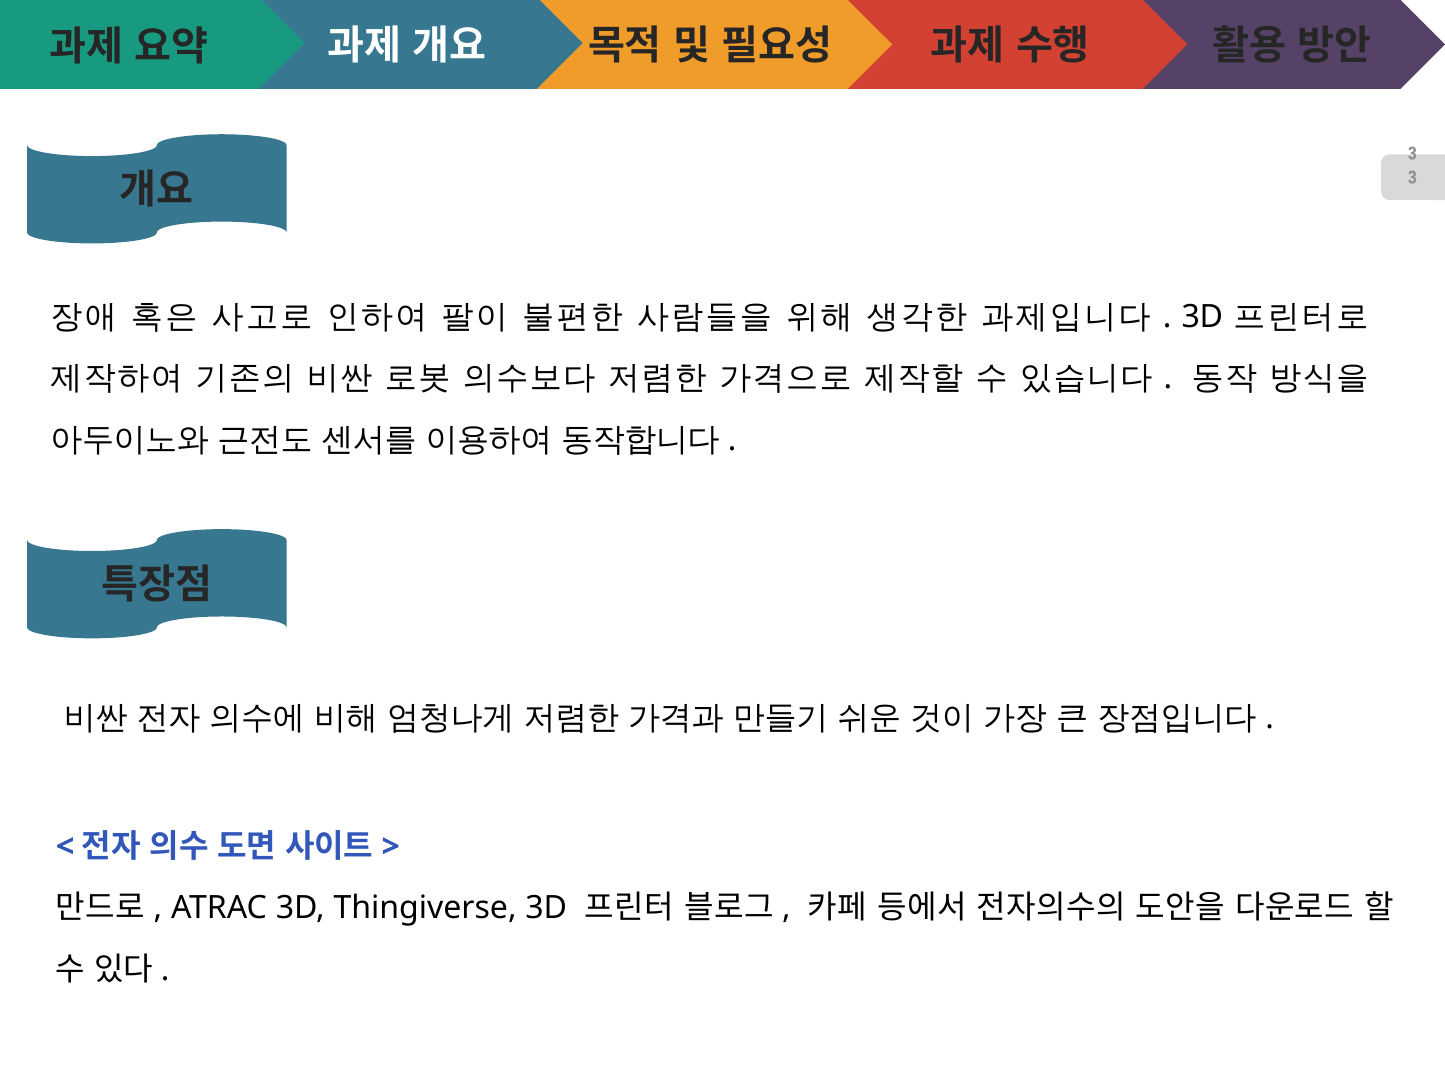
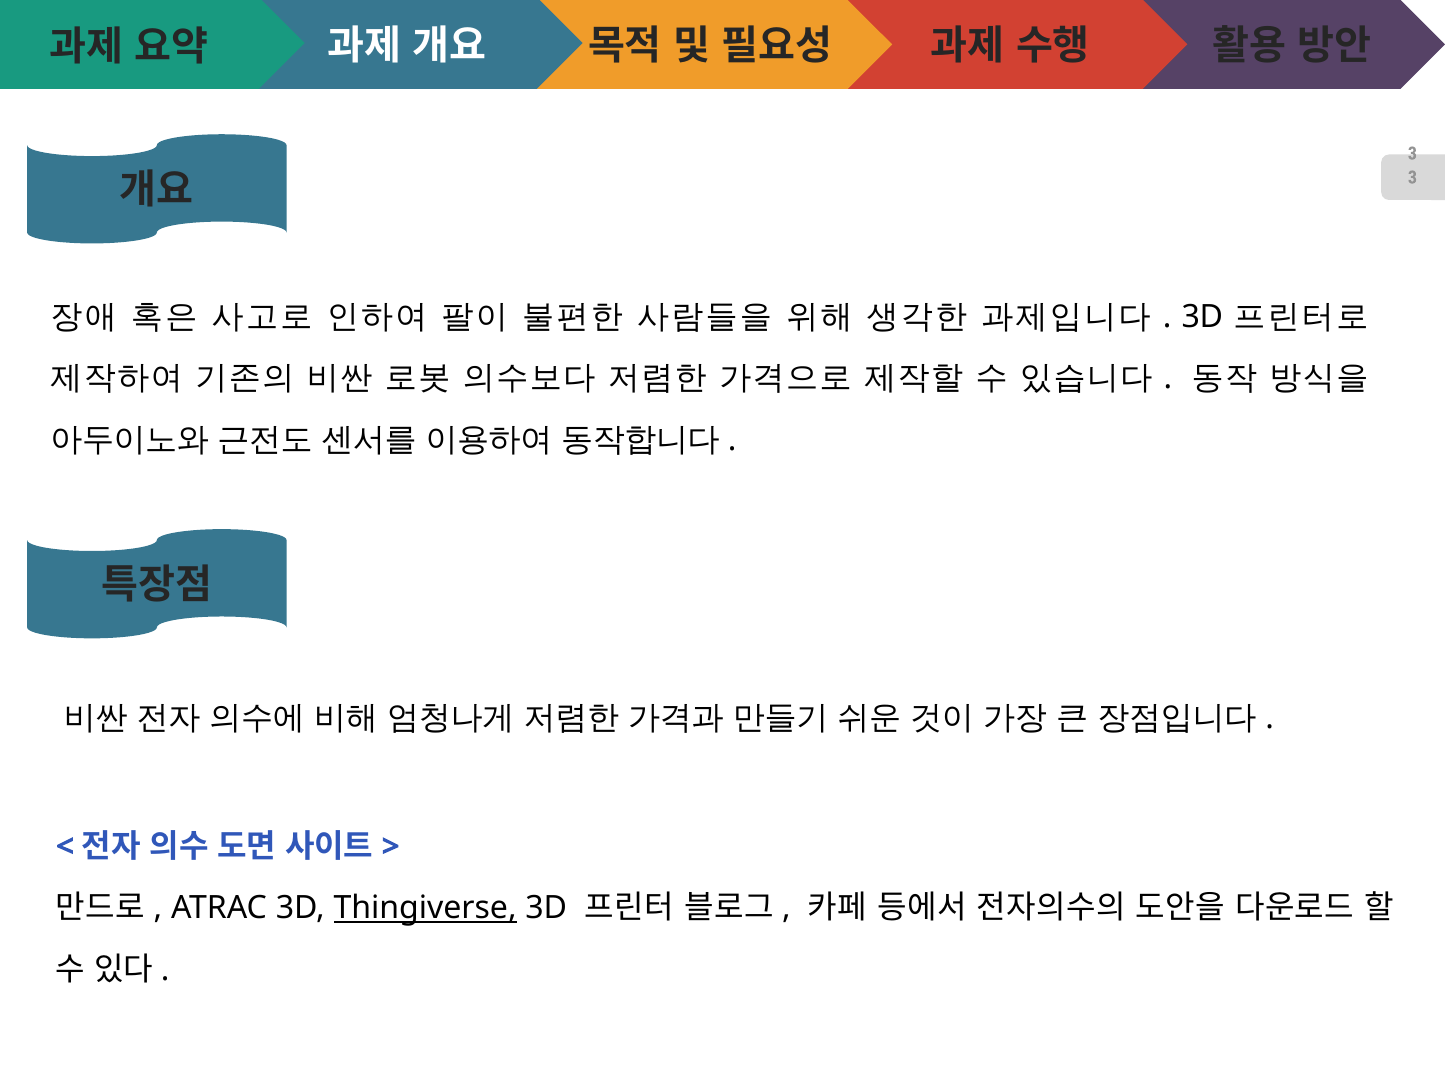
Thingiverse underline: none -> present
